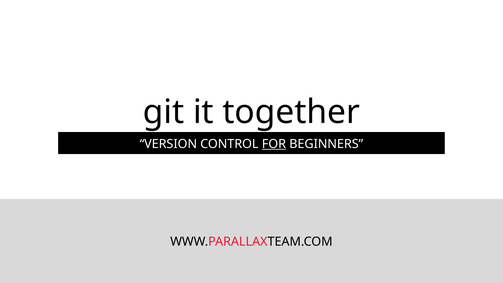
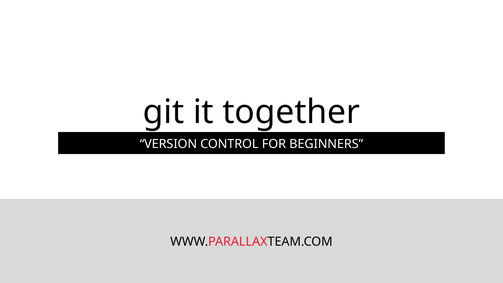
FOR underline: present -> none
